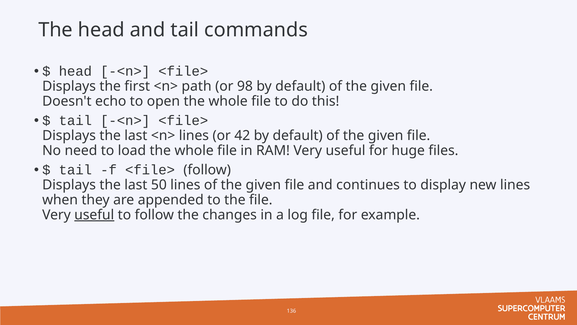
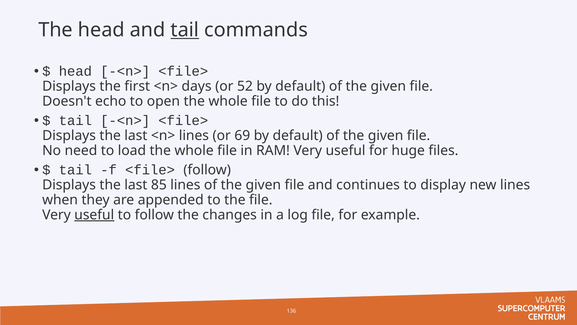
tail at (185, 30) underline: none -> present
path: path -> days
98: 98 -> 52
42: 42 -> 69
50: 50 -> 85
